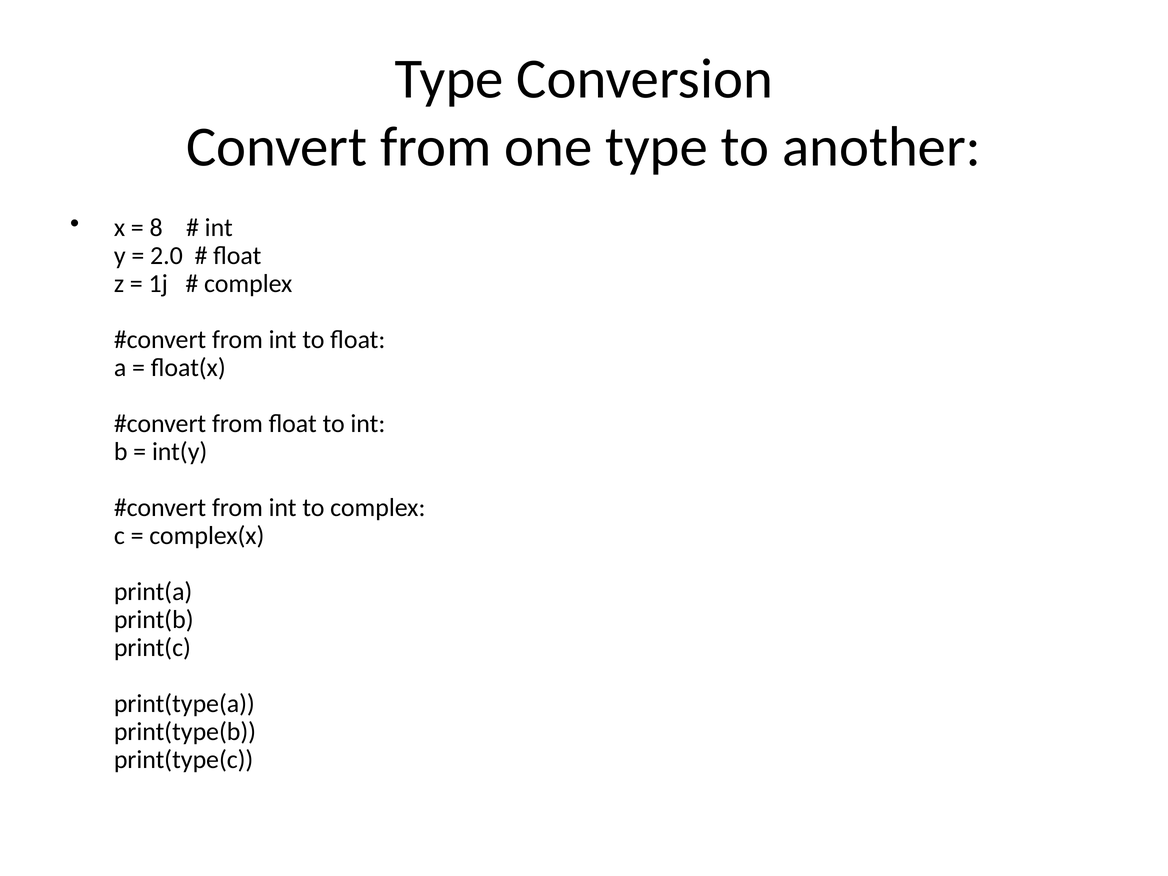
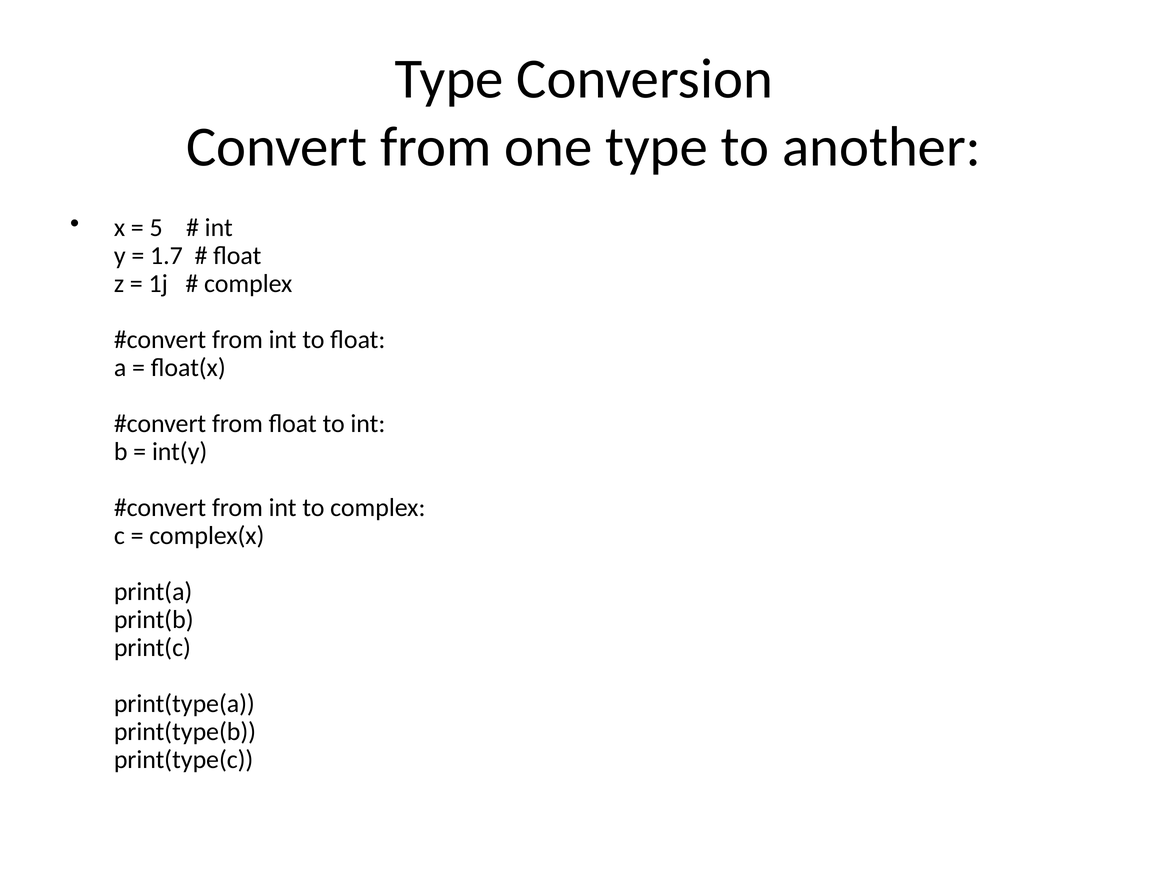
8: 8 -> 5
2.0: 2.0 -> 1.7
